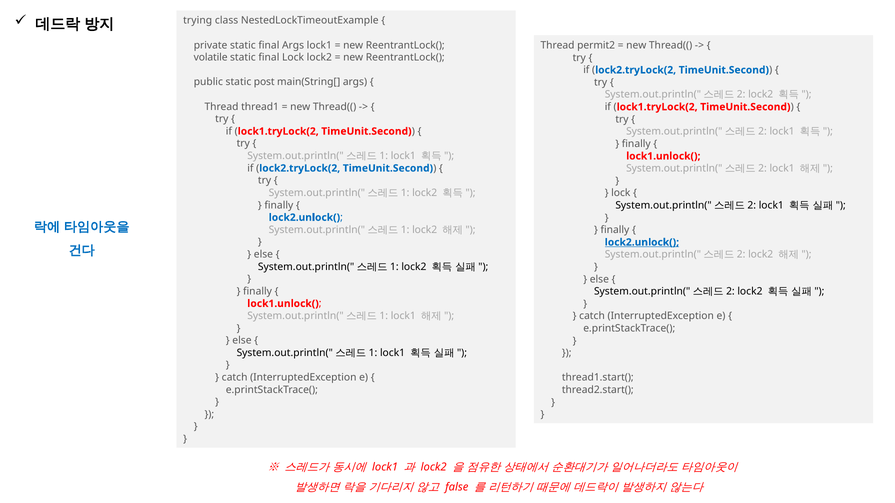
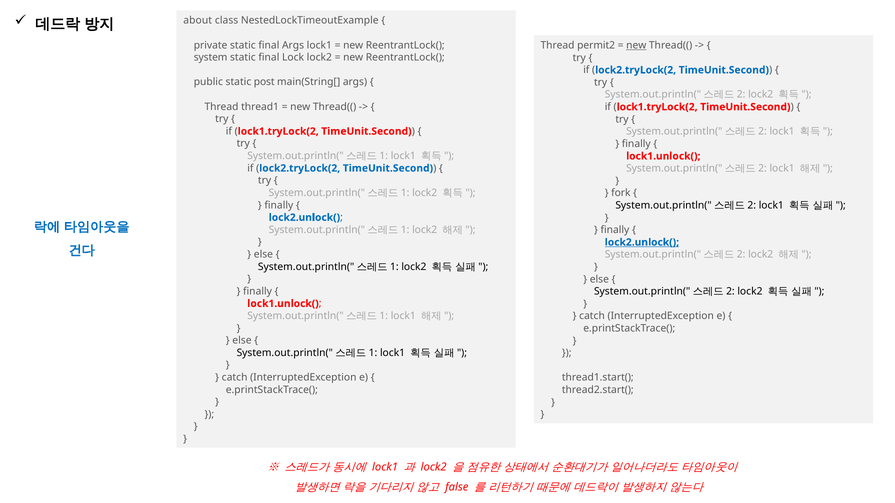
trying: trying -> about
new at (636, 45) underline: none -> present
volatile: volatile -> system
lock at (621, 193): lock -> fork
